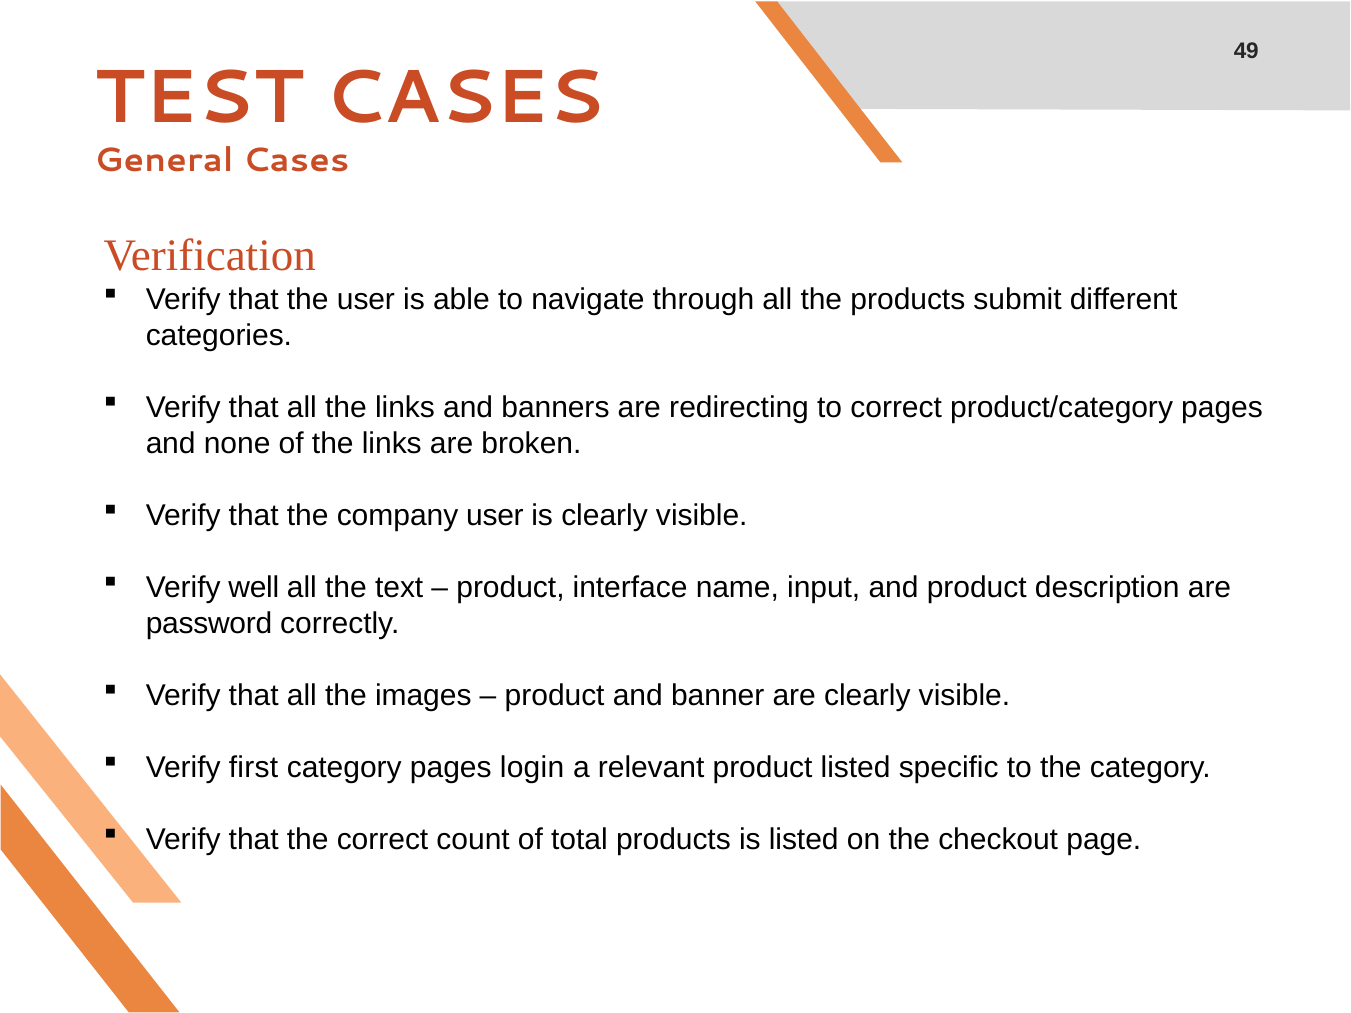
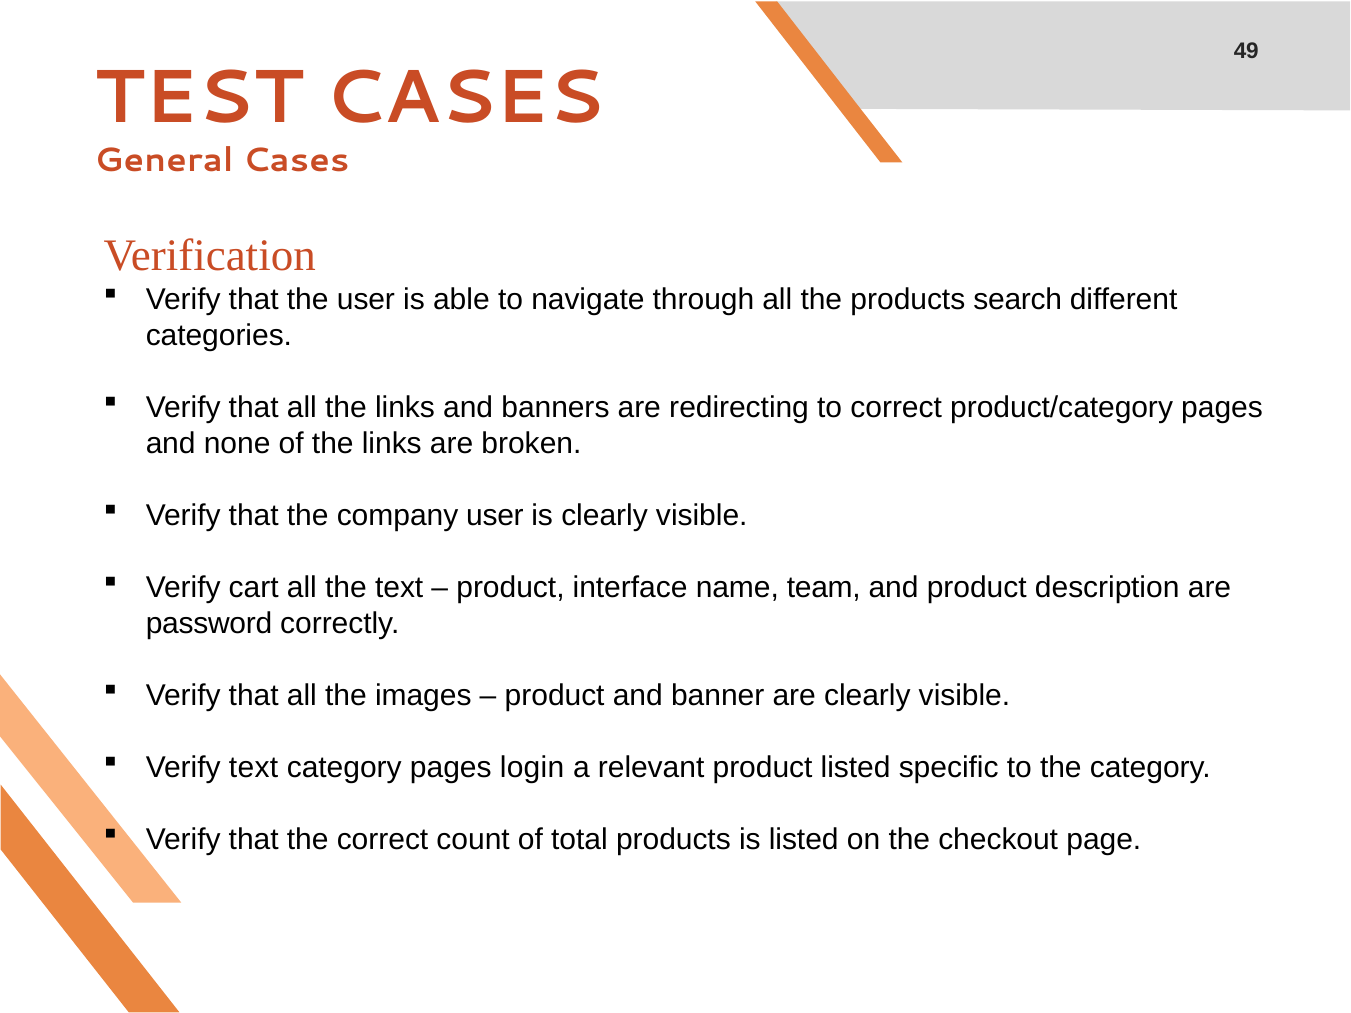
submit: submit -> search
well: well -> cart
input: input -> team
Verify first: first -> text
